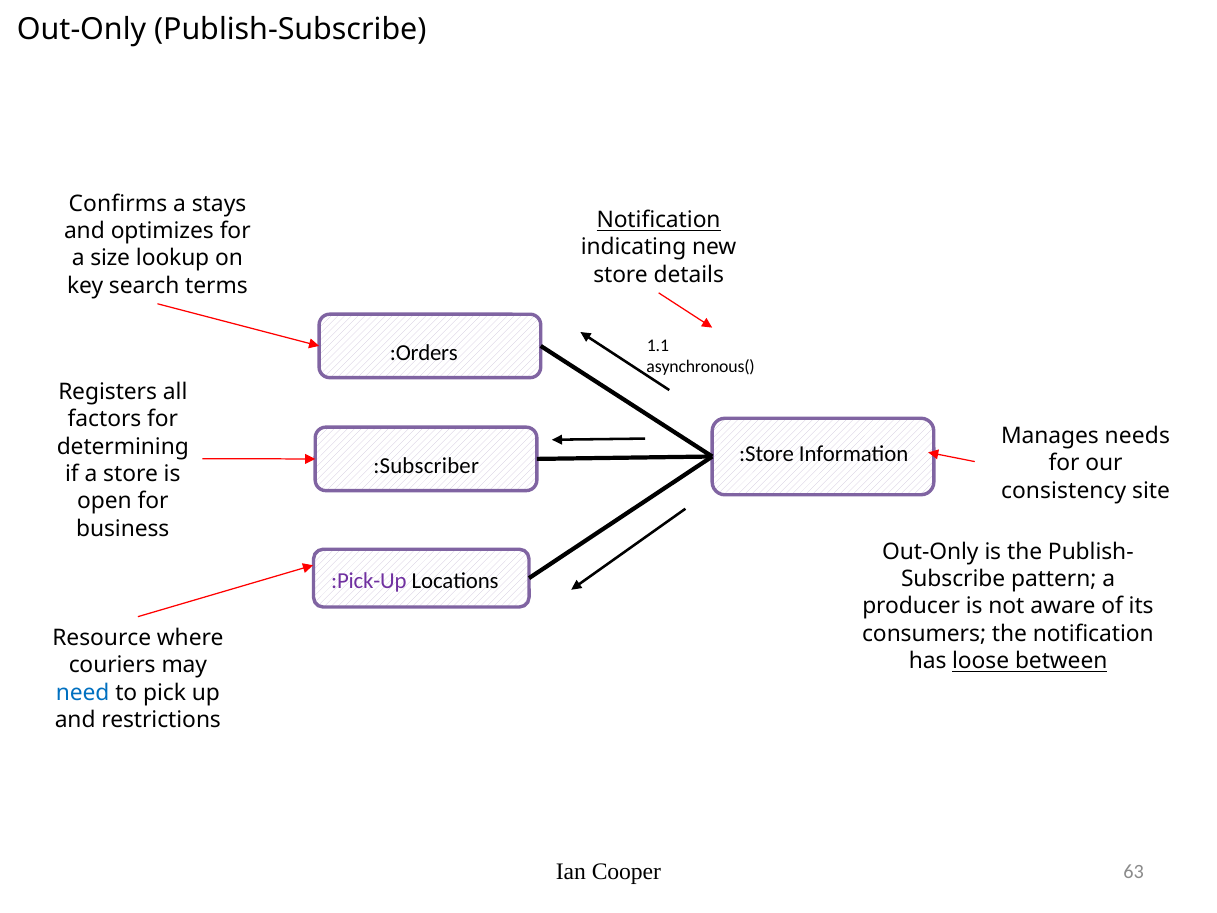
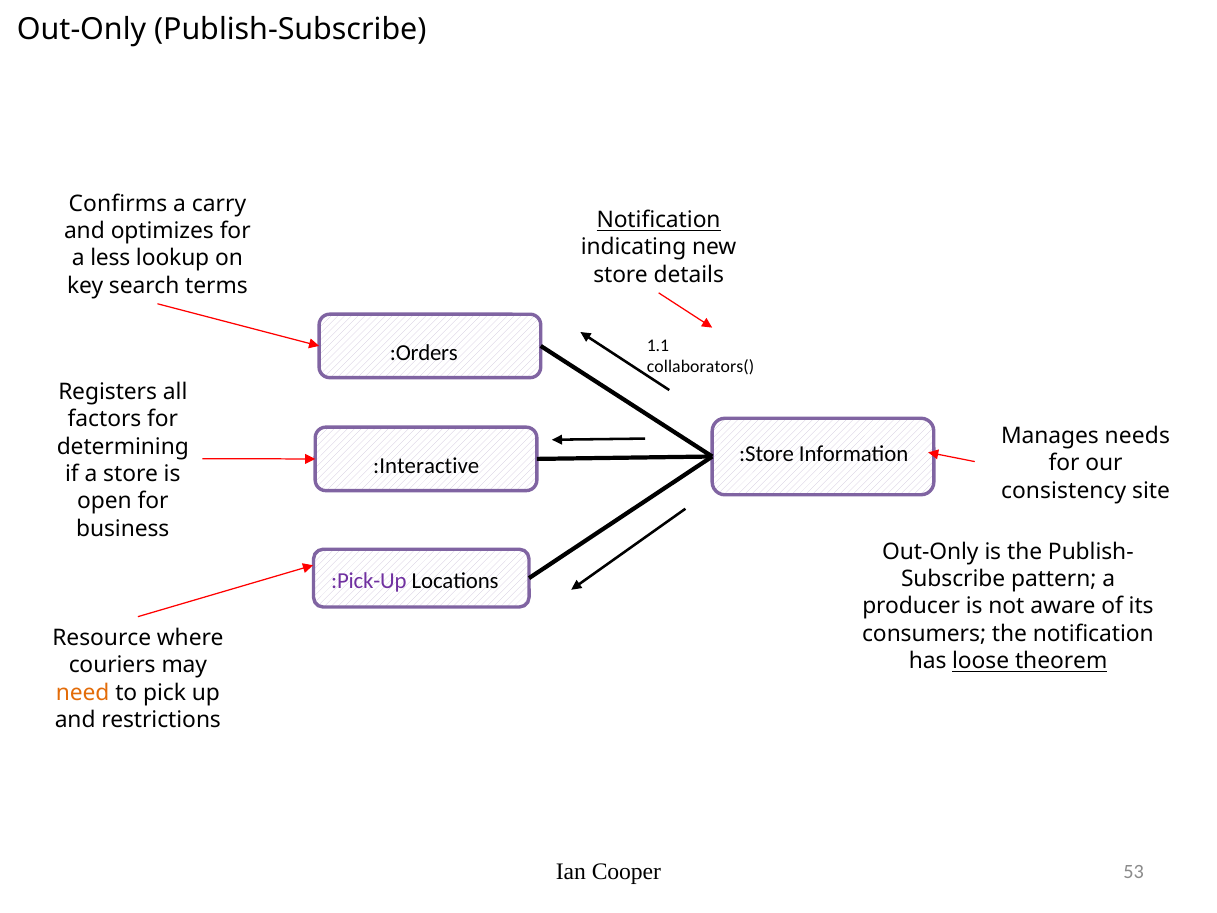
stays: stays -> carry
size: size -> less
asynchronous(: asynchronous( -> collaborators(
:Subscriber: :Subscriber -> :Interactive
between: between -> theorem
need colour: blue -> orange
63: 63 -> 53
